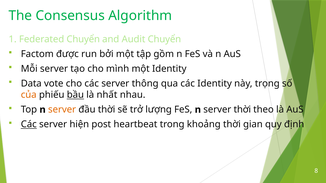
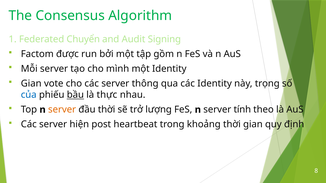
Audit Chuyển: Chuyển -> Signing
Data at (31, 84): Data -> Gian
của colour: orange -> blue
nhất: nhất -> thực
server thời: thời -> tính
Các at (29, 125) underline: present -> none
